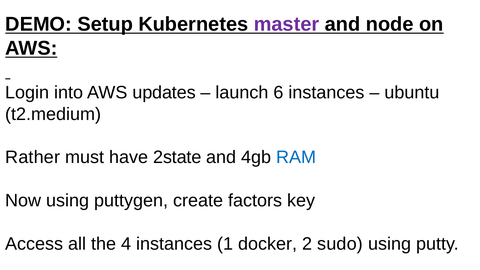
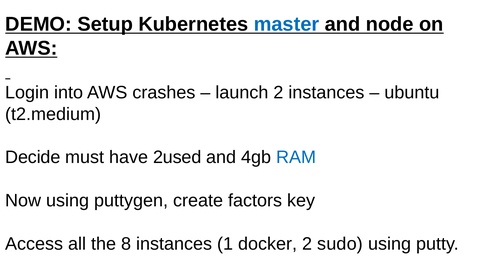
master colour: purple -> blue
updates: updates -> crashes
launch 6: 6 -> 2
Rather: Rather -> Decide
2state: 2state -> 2used
4: 4 -> 8
